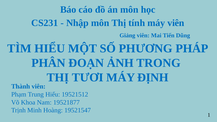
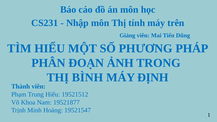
máy viên: viên -> trên
TƯƠI: TƯƠI -> BÌNH
